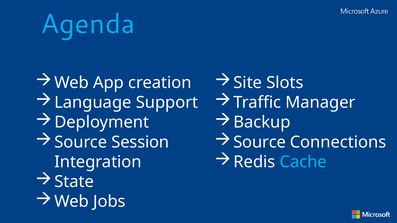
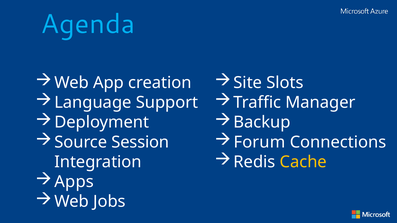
Source at (260, 142): Source -> Forum
Cache colour: light blue -> yellow
State: State -> Apps
